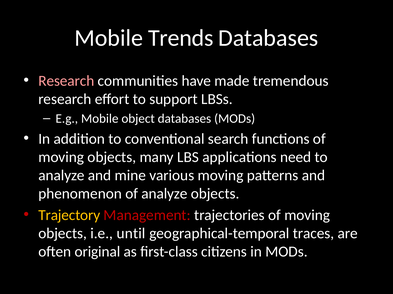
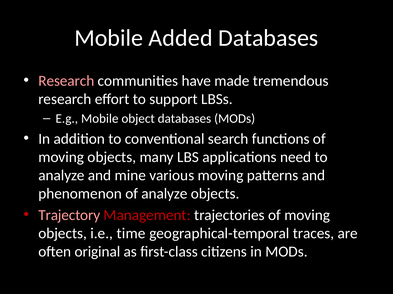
Trends: Trends -> Added
Trajectory colour: yellow -> pink
until: until -> time
